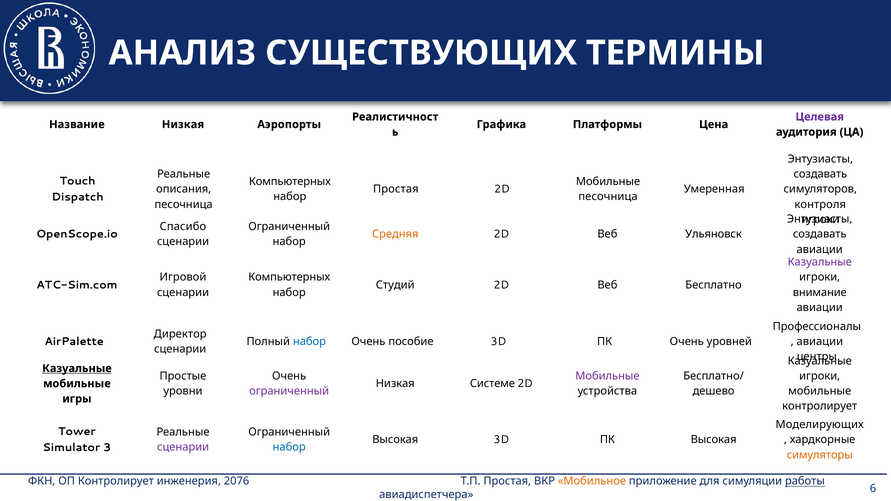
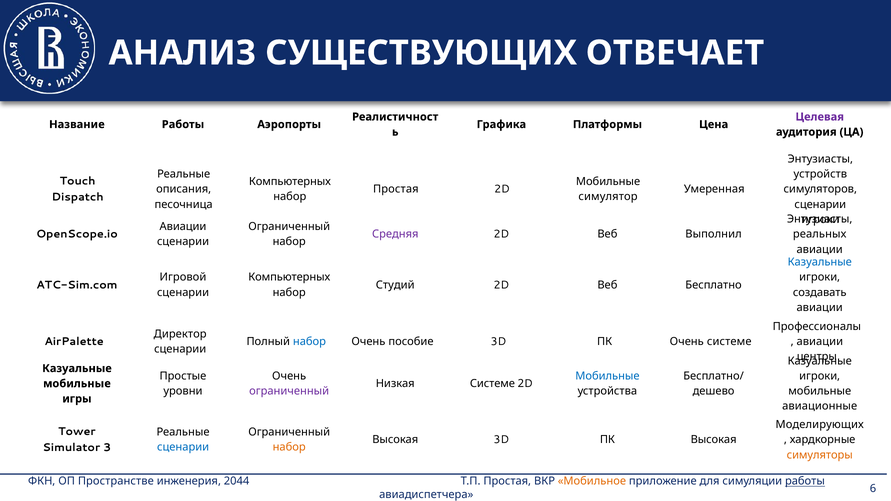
ТЕРМИНЫ: ТЕРМИНЫ -> ОТВЕЧАЕТ
Название Низкая: Низкая -> Работы
создавать at (820, 174): создавать -> устройств
песочница at (608, 197): песочница -> симулятор
контроля at (820, 204): контроля -> сценарии
Спасибо at (183, 227): Спасибо -> Авиации
Средняя colour: orange -> purple
Ульяновск: Ульяновск -> Выполнил
создавать at (820, 234): создавать -> реальных
Казуальные at (820, 262) colour: purple -> blue
внимание: внимание -> создавать
Очень уровней: уровней -> системе
Казуальные at (77, 369) underline: present -> none
Мобильные at (607, 376) colour: purple -> blue
контролирует at (820, 406): контролирует -> авиационные
сценарии at (183, 447) colour: purple -> blue
набор at (289, 447) colour: blue -> orange
ОП Контролирует: Контролирует -> Пространстве
2076: 2076 -> 2044
